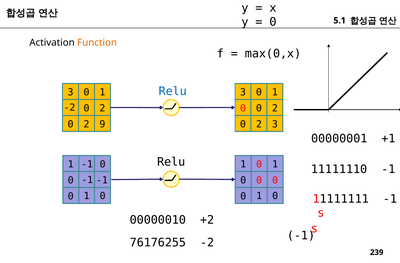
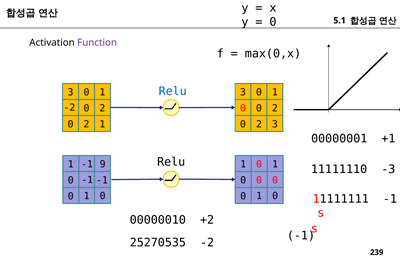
Function colour: orange -> purple
2 9: 9 -> 1
0 at (103, 164): 0 -> 9
11111110 -1: -1 -> -3
76176255: 76176255 -> 25270535
